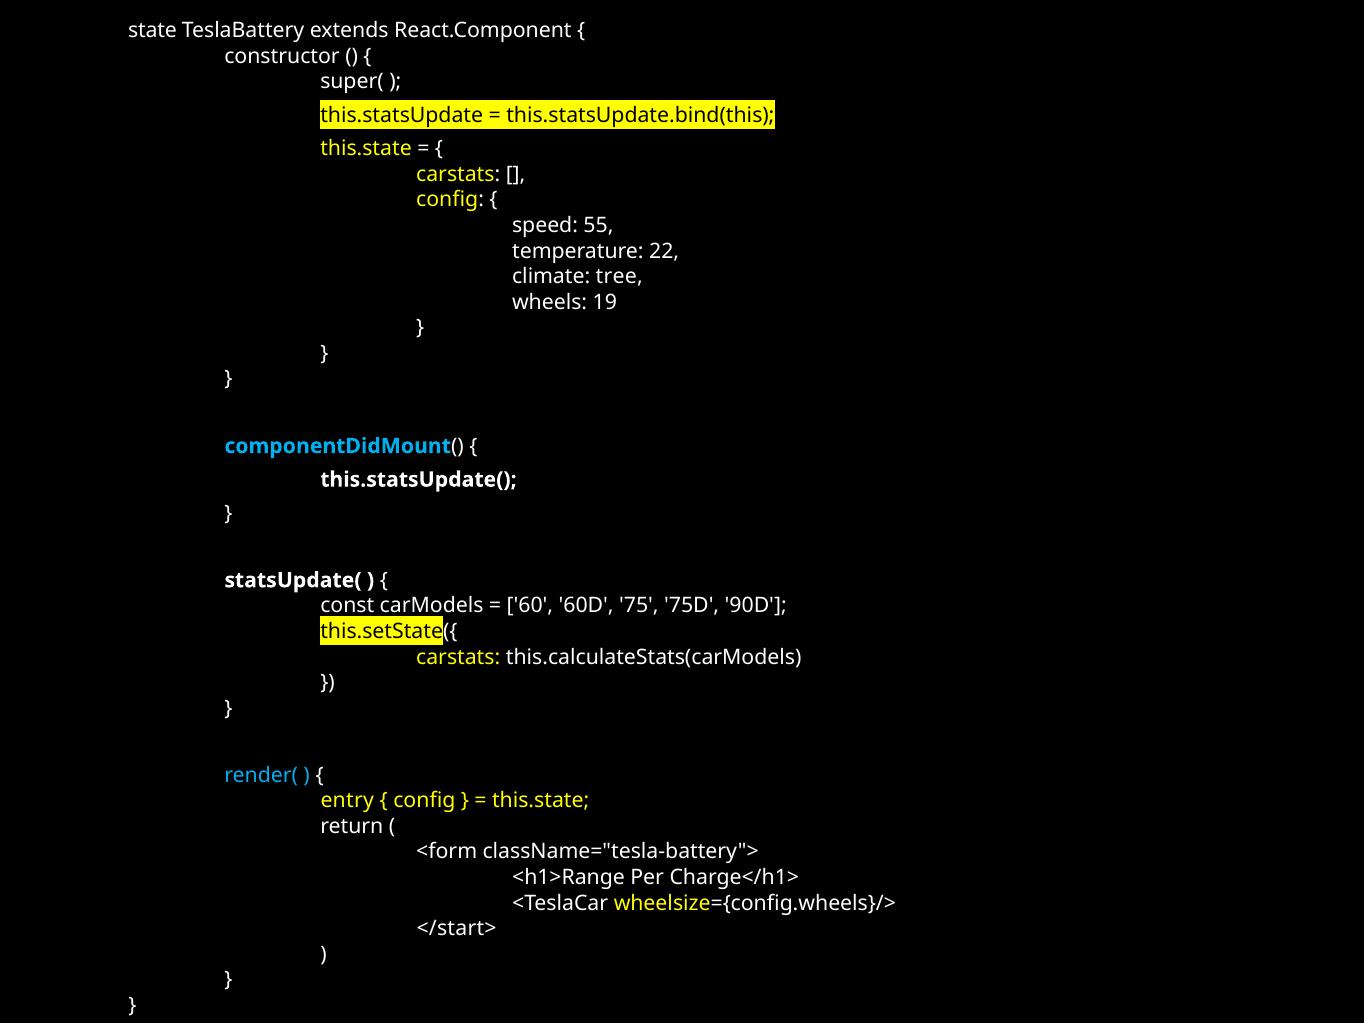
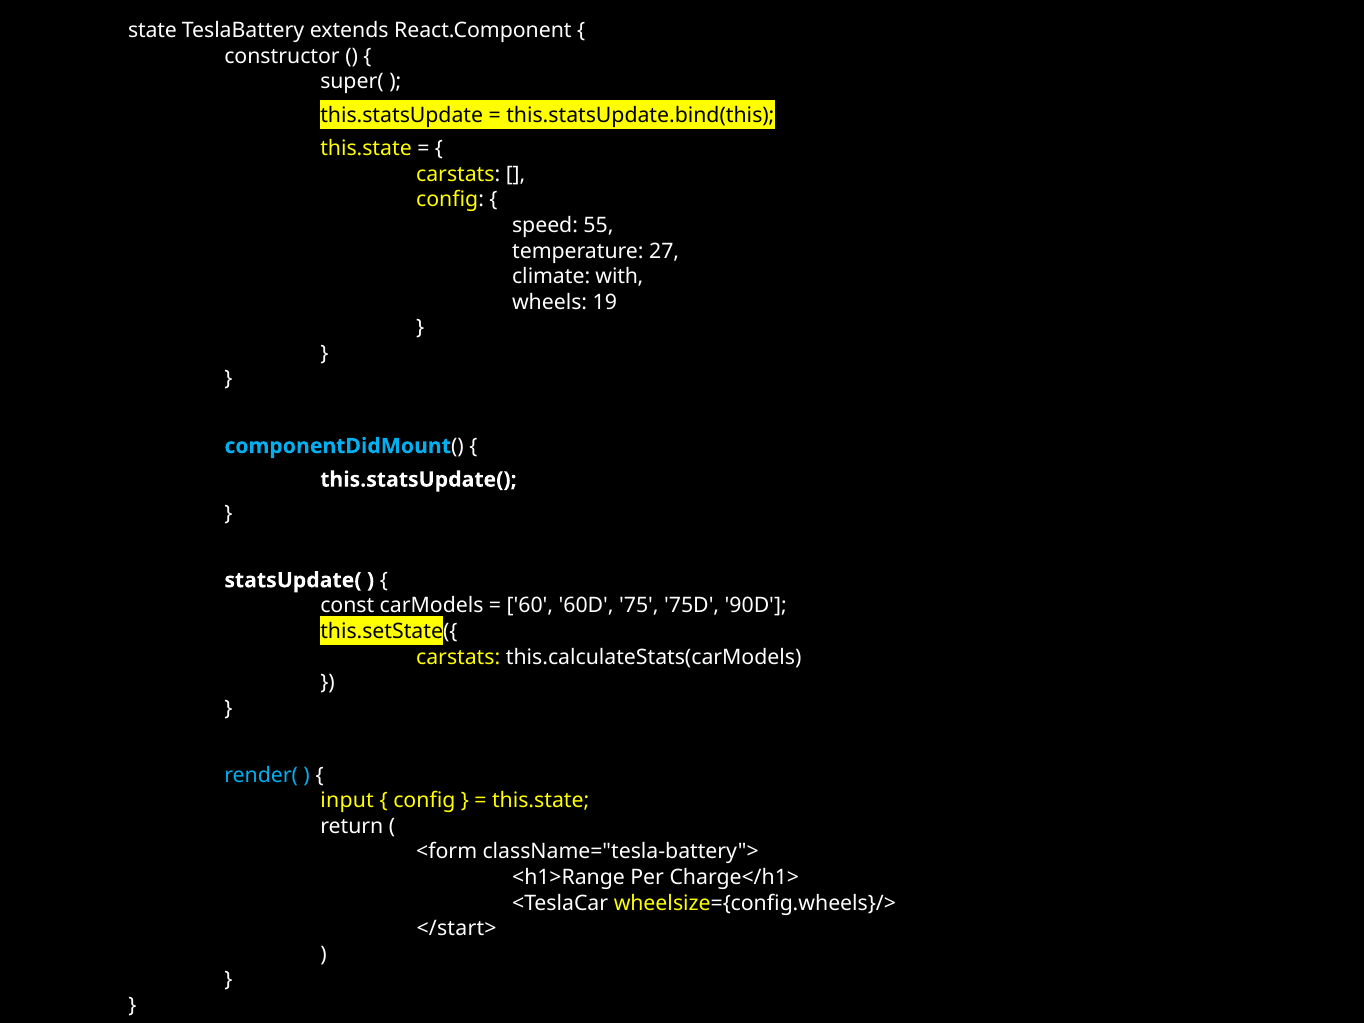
22: 22 -> 27
tree: tree -> with
entry: entry -> input
